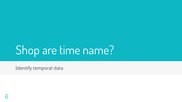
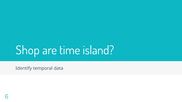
name: name -> island
